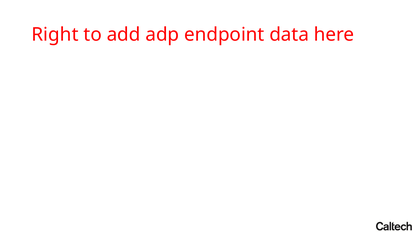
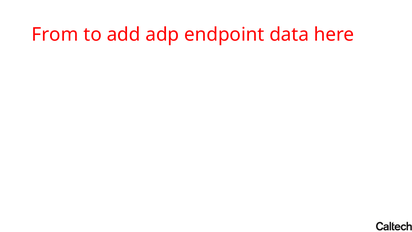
Right: Right -> From
